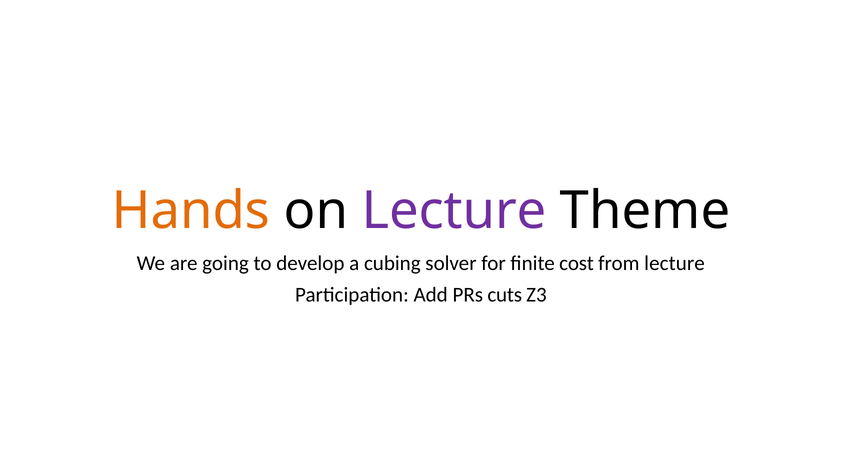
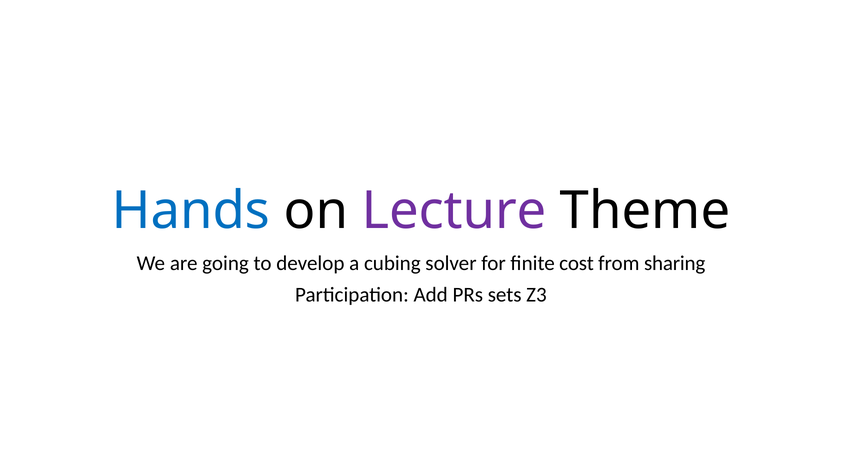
Hands colour: orange -> blue
from lecture: lecture -> sharing
cuts: cuts -> sets
